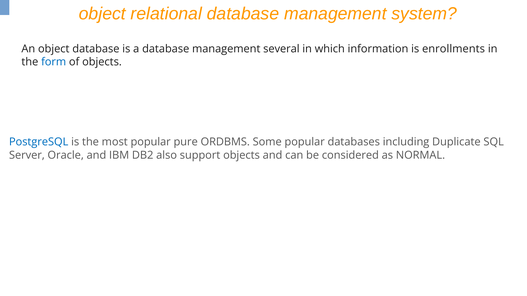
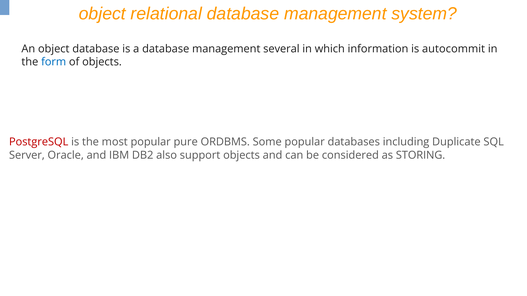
enrollments: enrollments -> autocommit
PostgreSQL colour: blue -> red
NORMAL: NORMAL -> STORING
